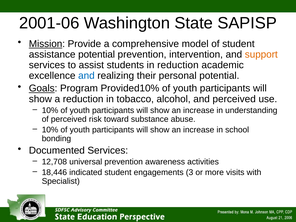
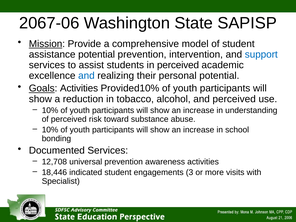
2001-06: 2001-06 -> 2067-06
support colour: orange -> blue
in reduction: reduction -> perceived
Goals Program: Program -> Activities
